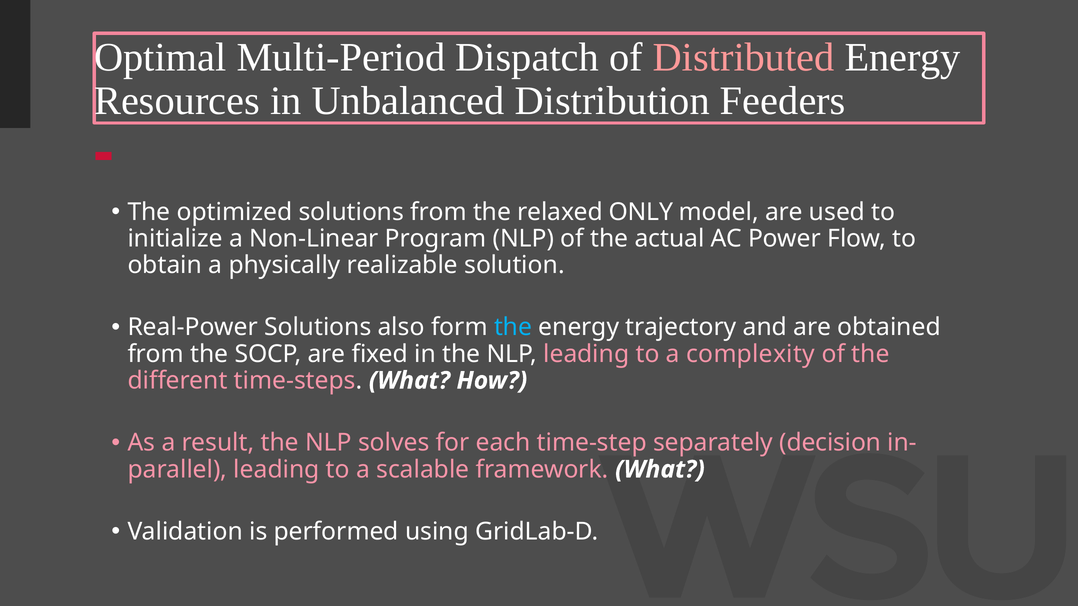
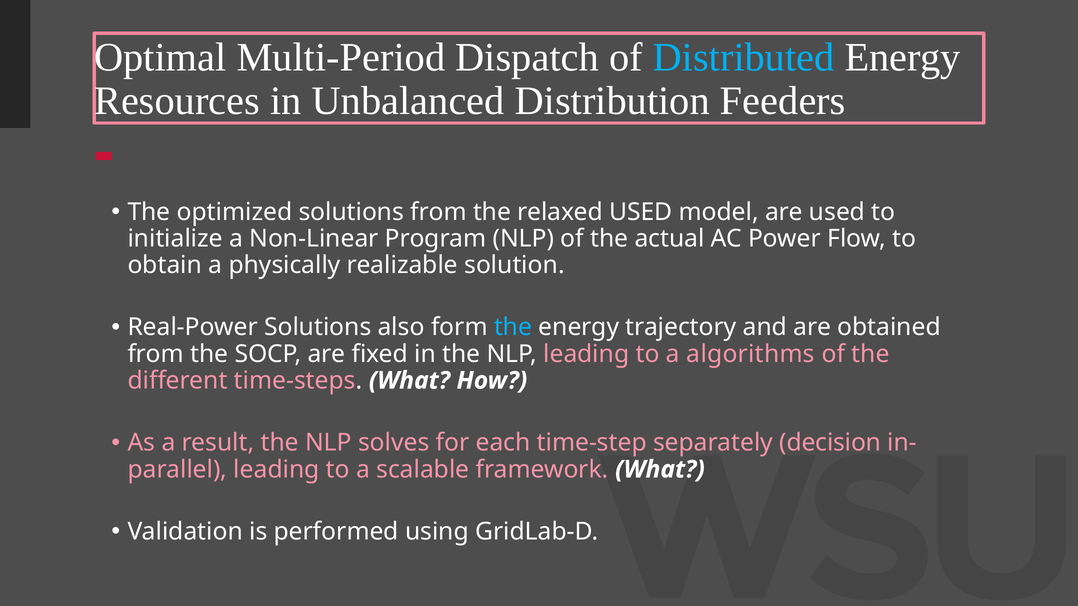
Distributed colour: pink -> light blue
relaxed ONLY: ONLY -> USED
complexity: complexity -> algorithms
